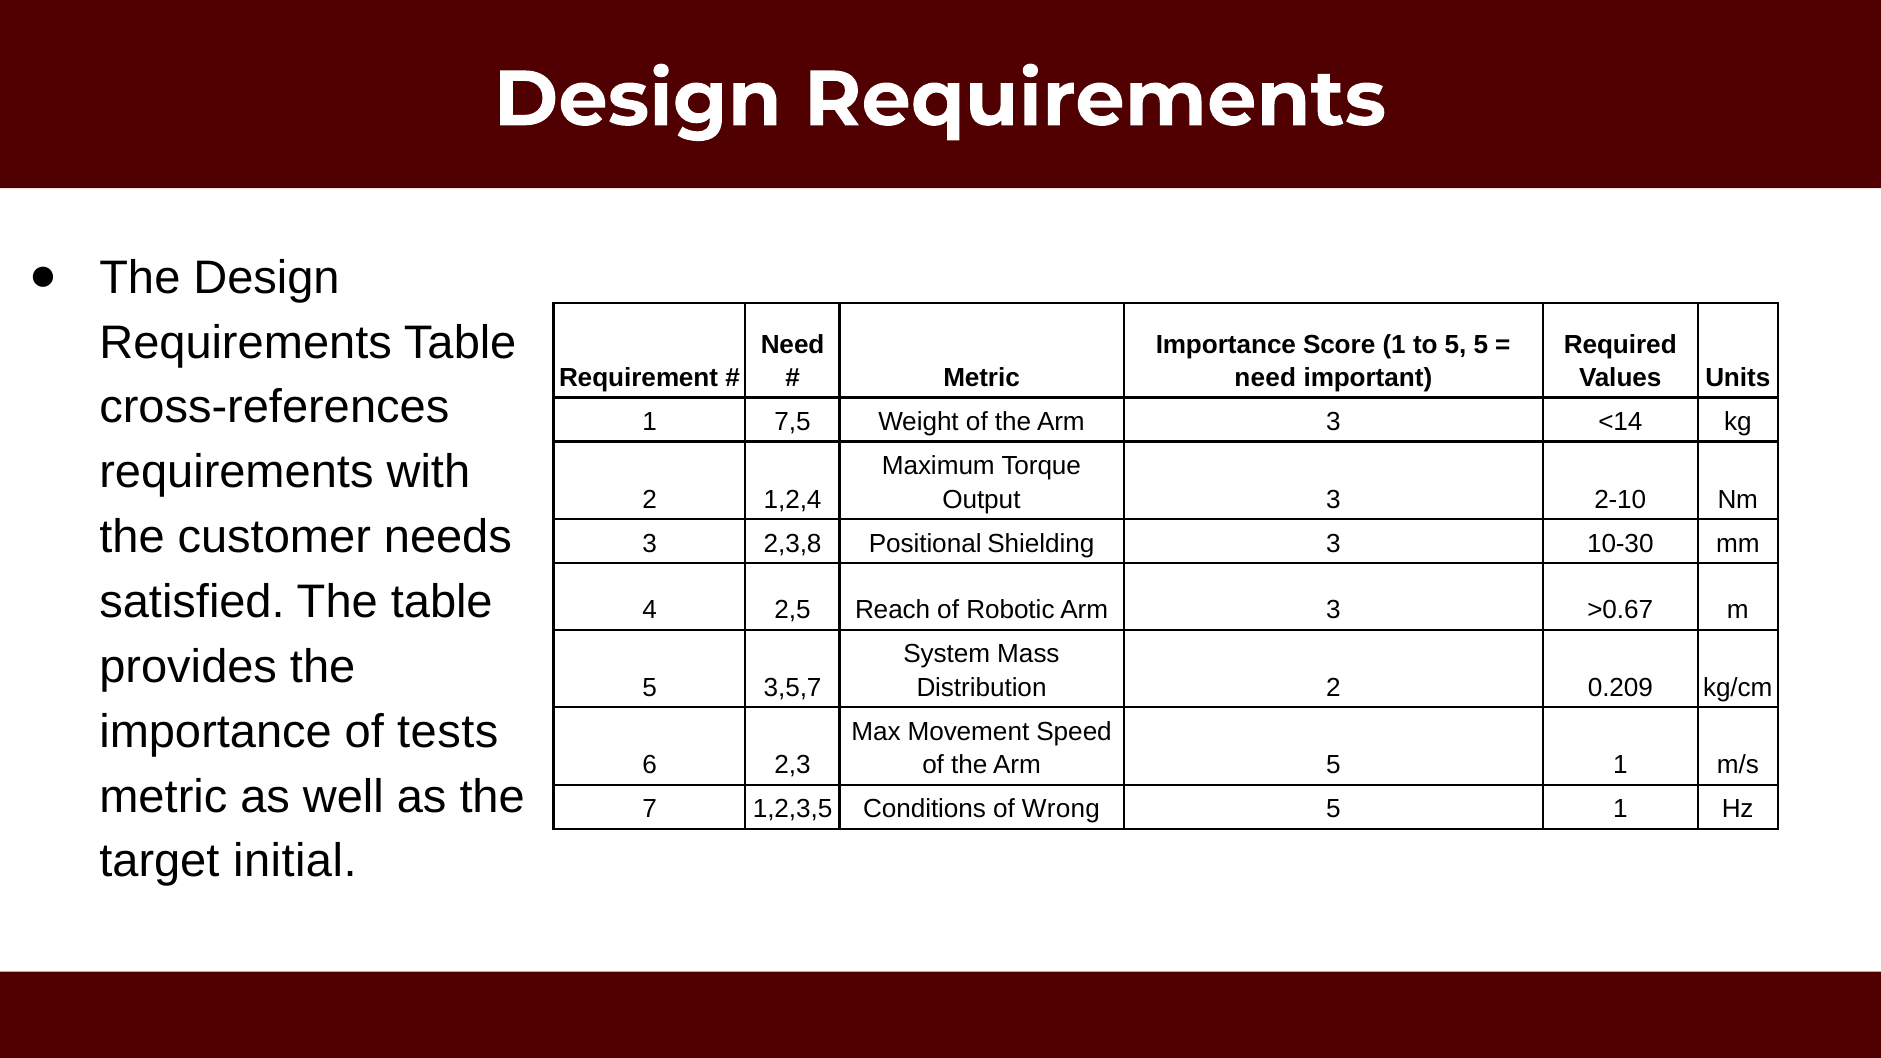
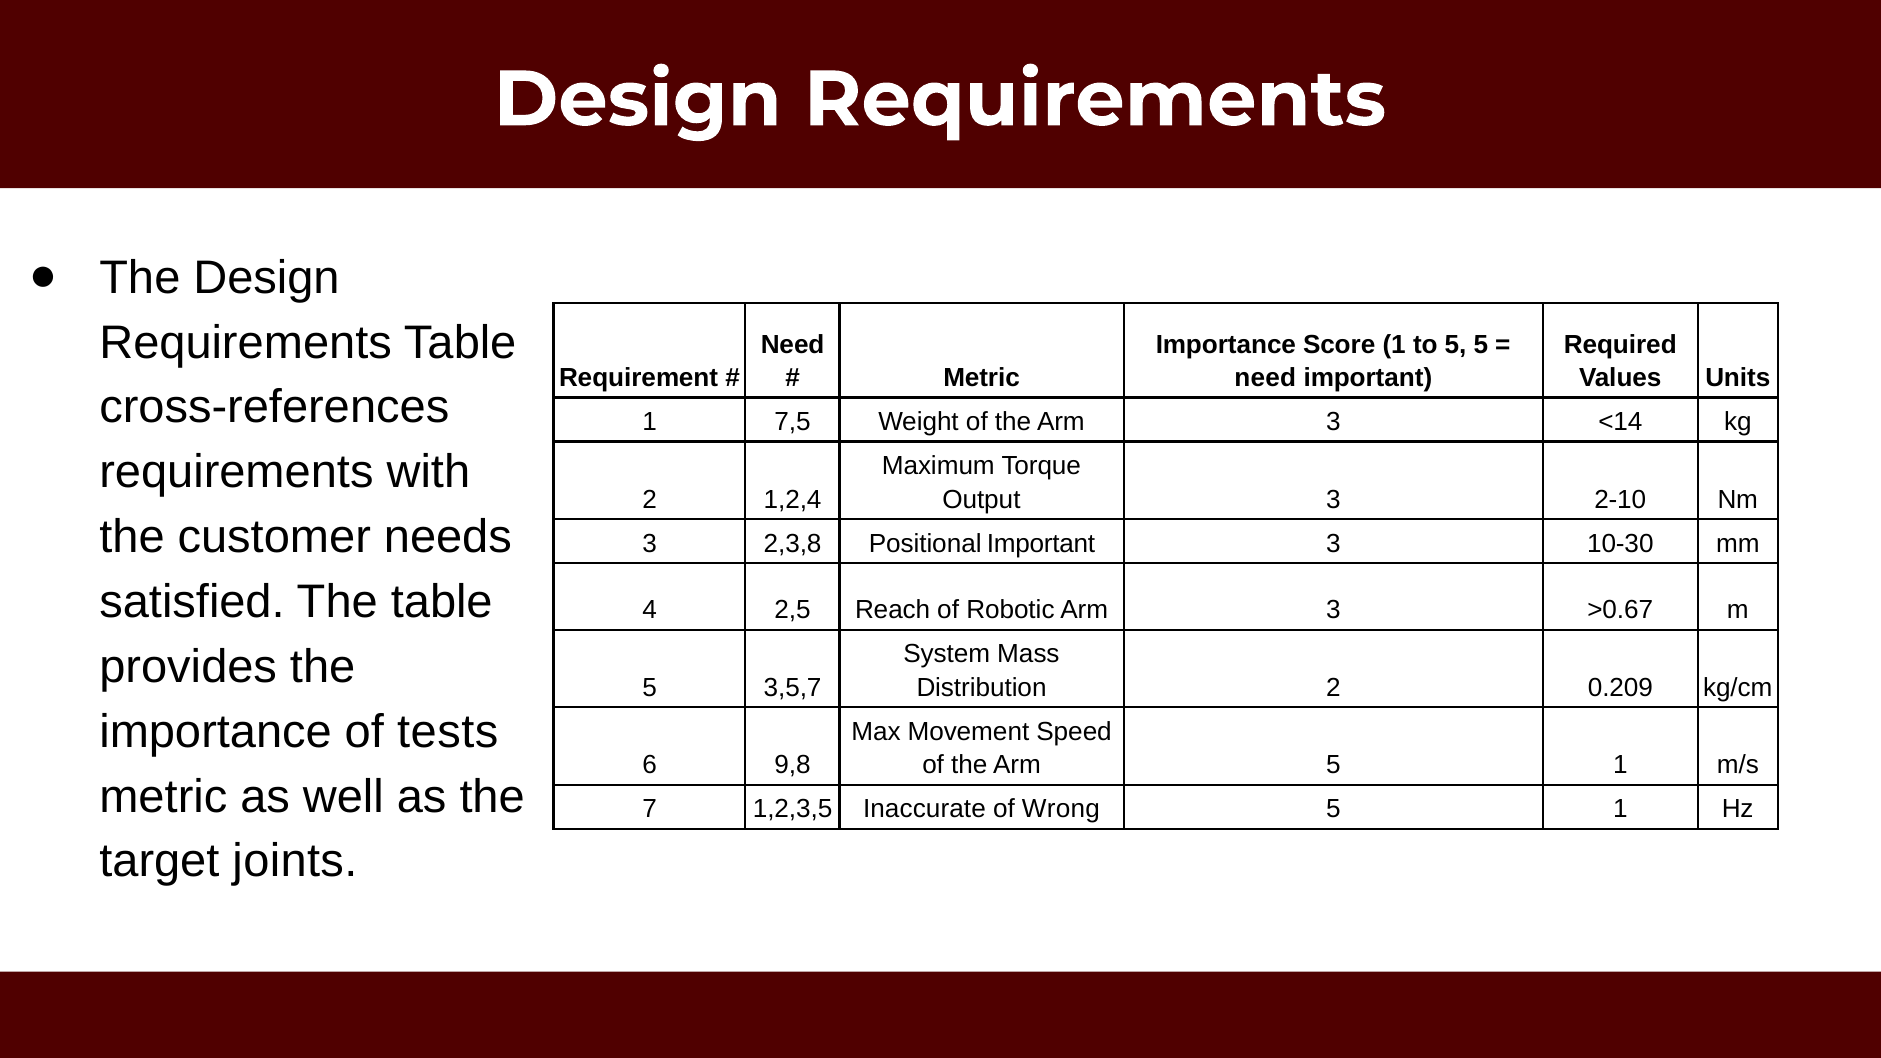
Positional Shielding: Shielding -> Important
2,3: 2,3 -> 9,8
Conditions: Conditions -> Inaccurate
initial: initial -> joints
